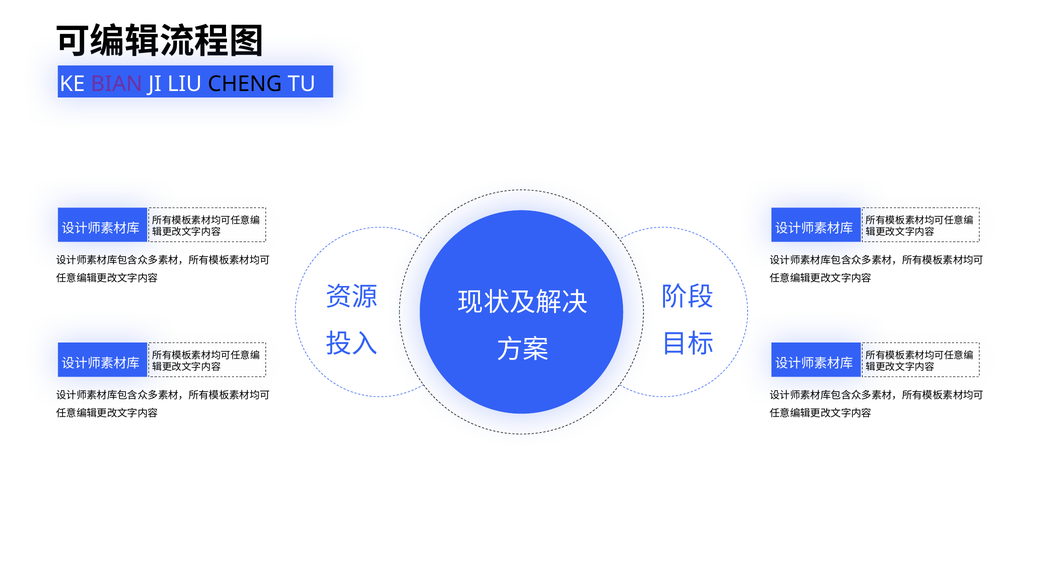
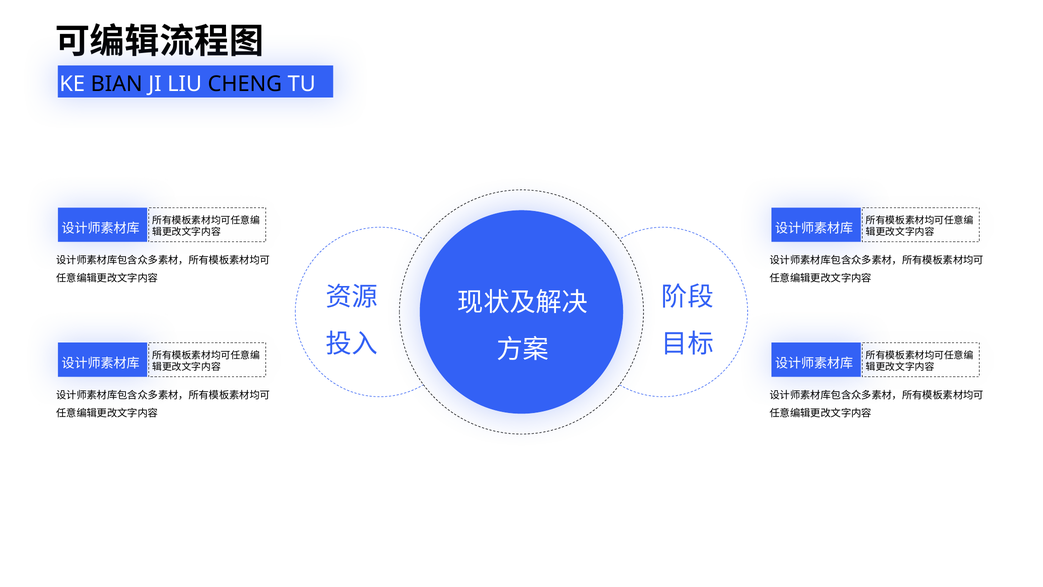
BIAN colour: purple -> black
